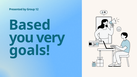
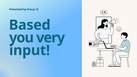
goals: goals -> input
